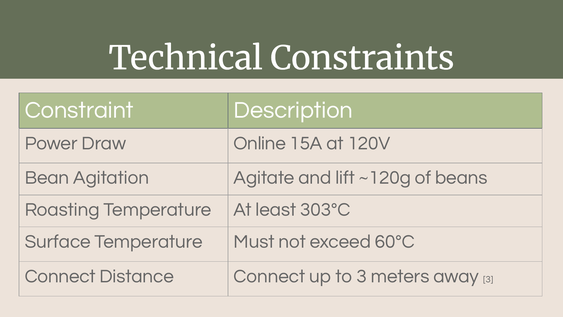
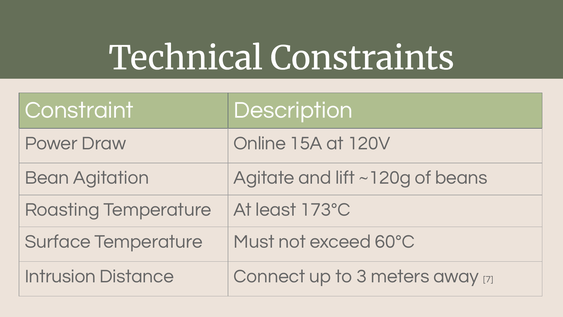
303°C: 303°C -> 173°C
Connect at (60, 276): Connect -> Intrusion
away 3: 3 -> 7
